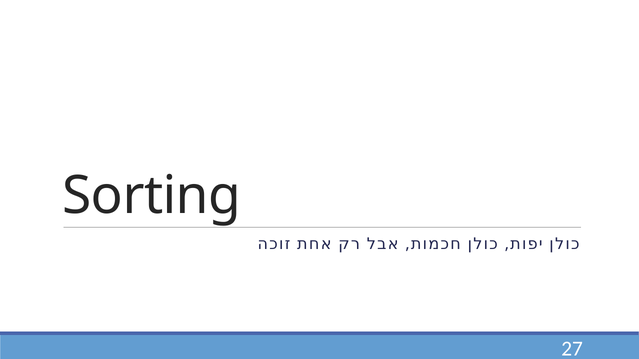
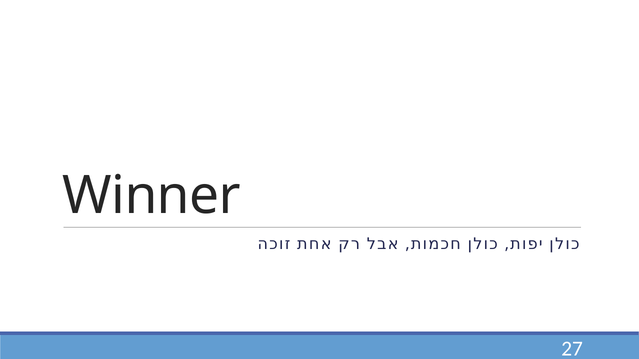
Sorting: Sorting -> Winner
